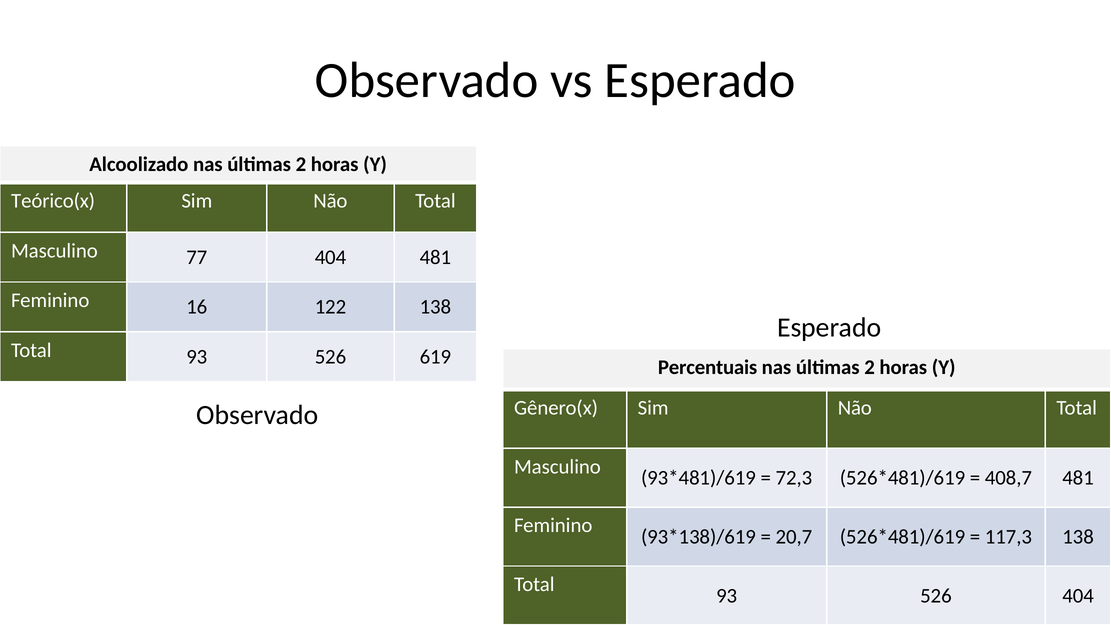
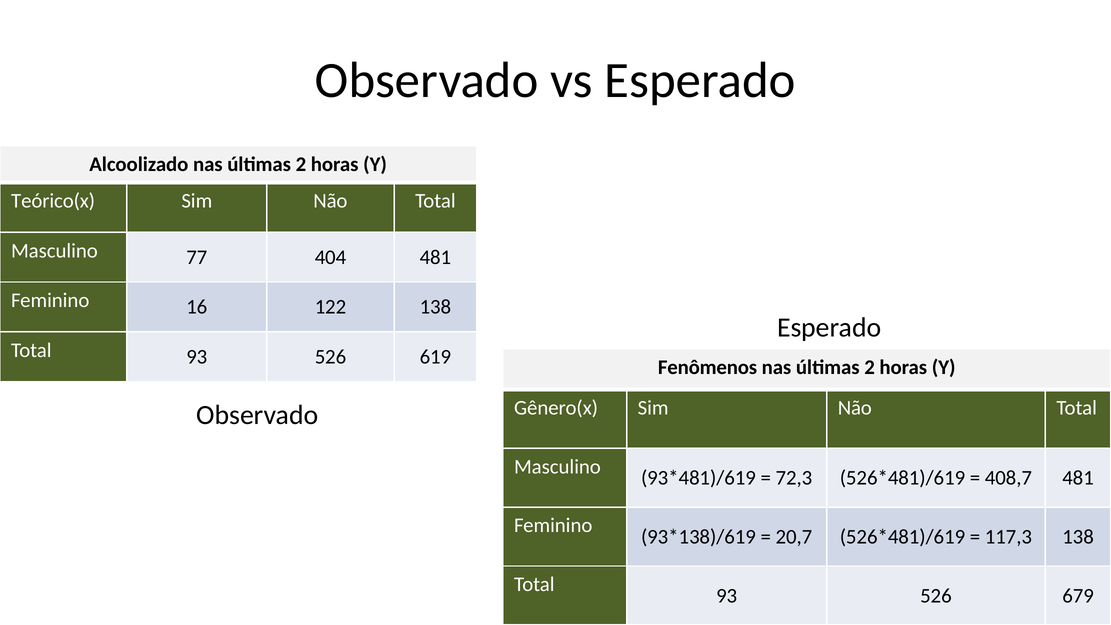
Percentuais: Percentuais -> Fenômenos
526 404: 404 -> 679
